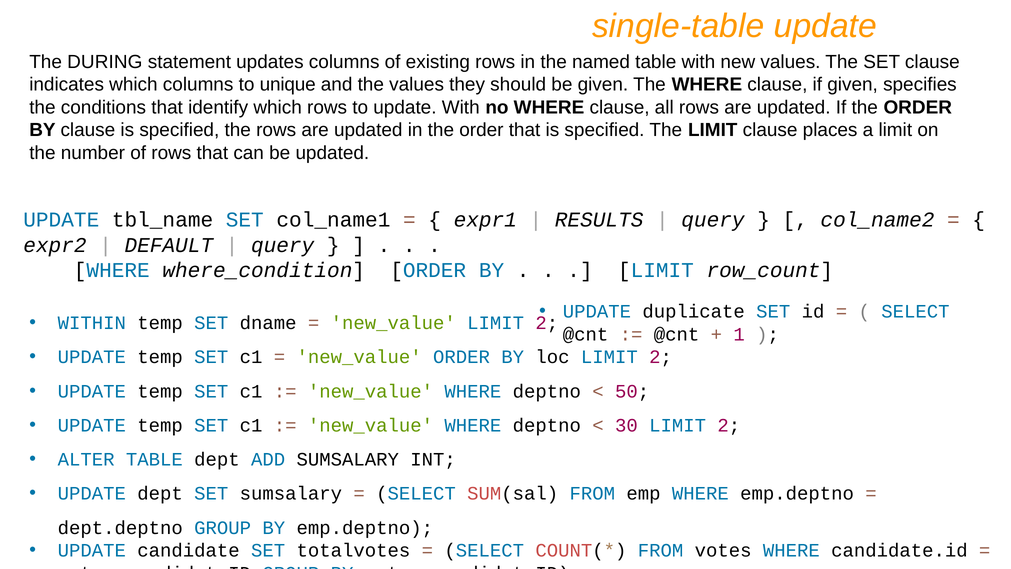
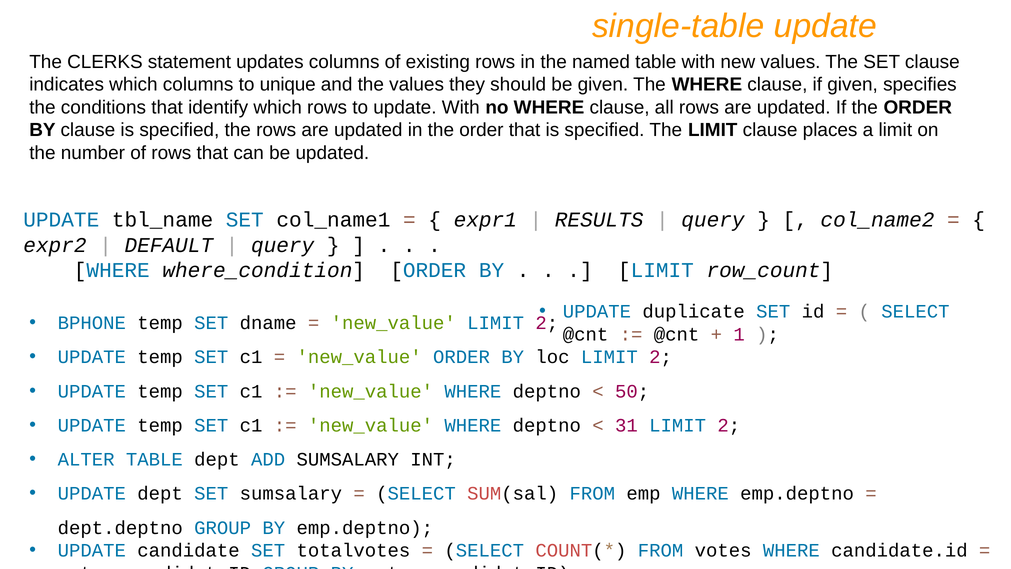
DURING: DURING -> CLERKS
WITHIN: WITHIN -> BPHONE
30: 30 -> 31
